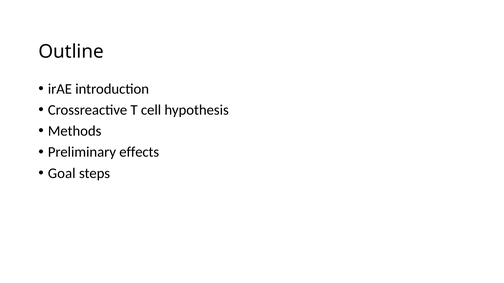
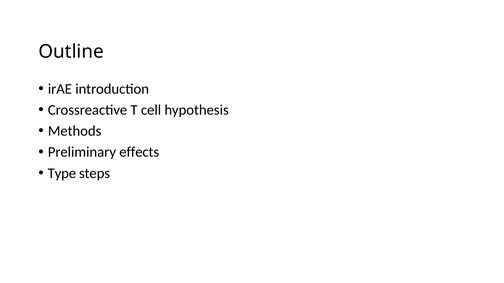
Goal: Goal -> Type
